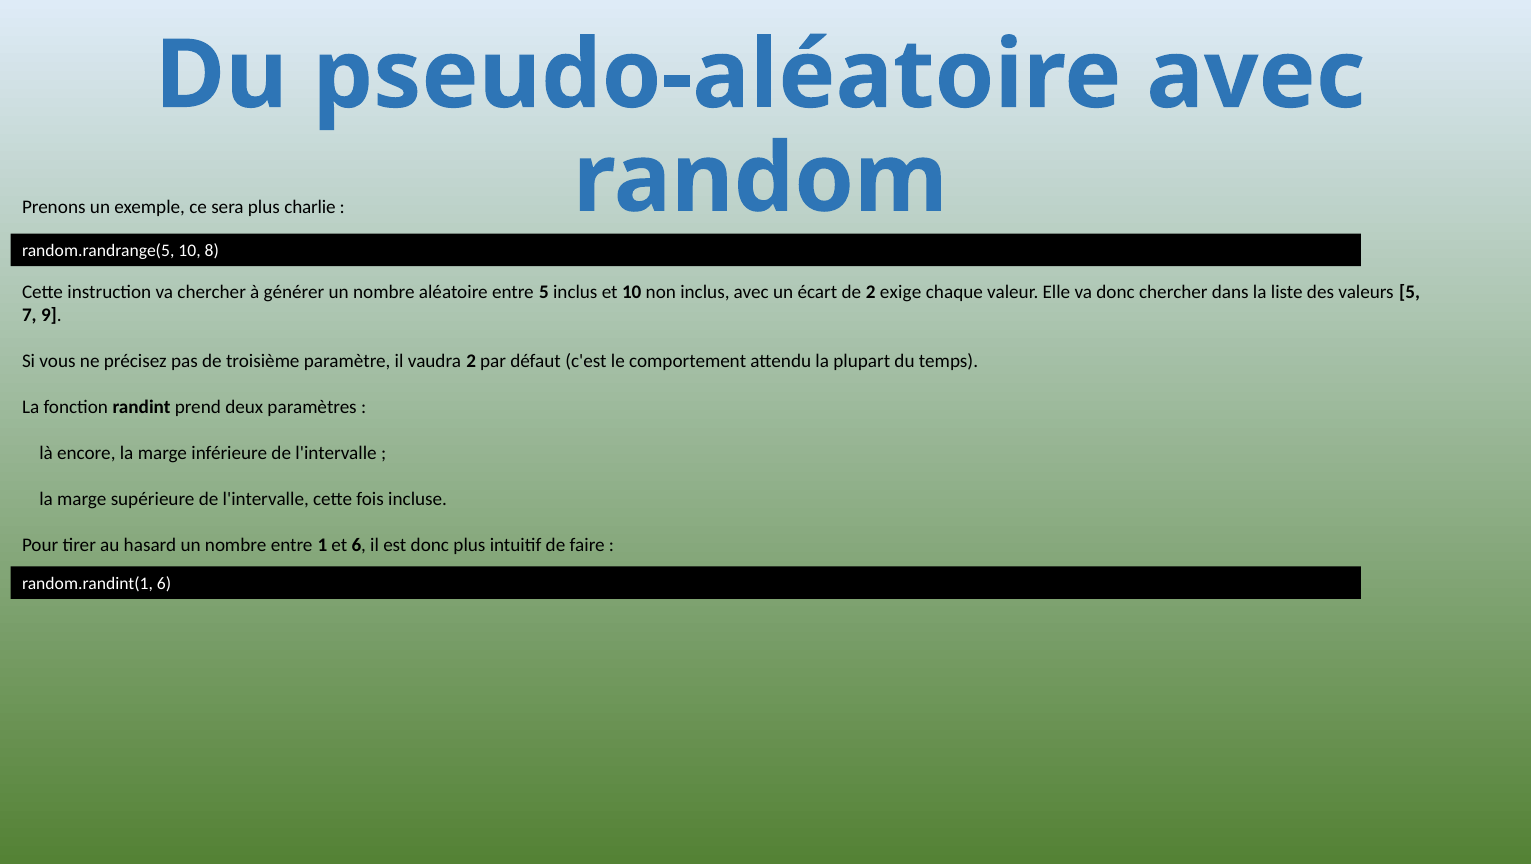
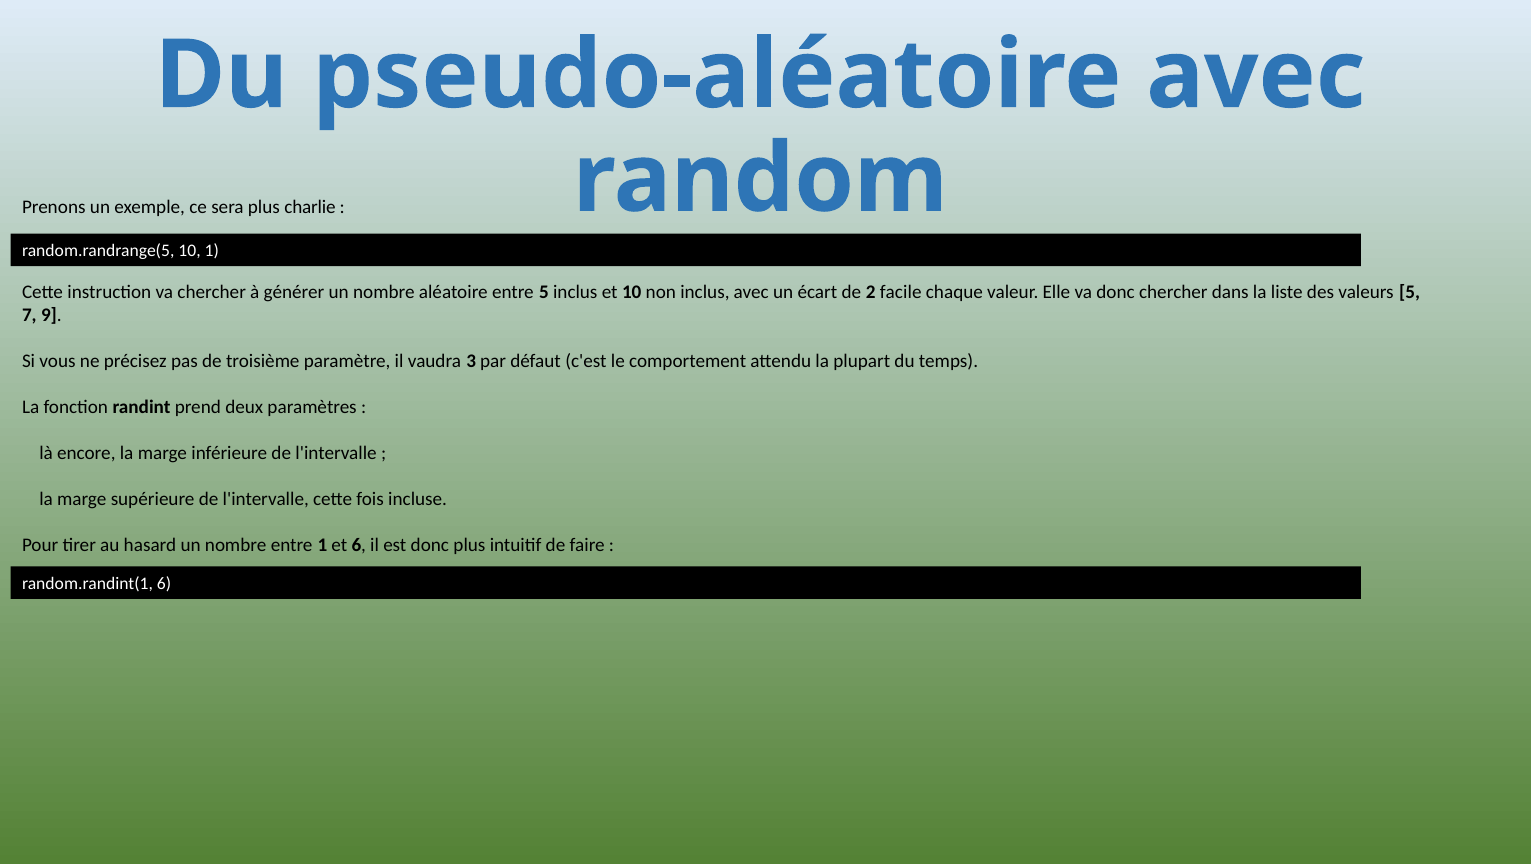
10 8: 8 -> 1
exige: exige -> facile
vaudra 2: 2 -> 3
